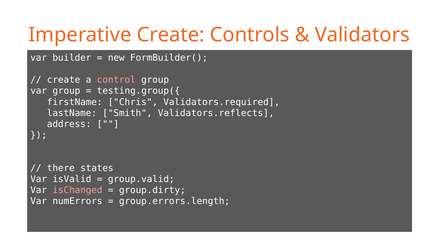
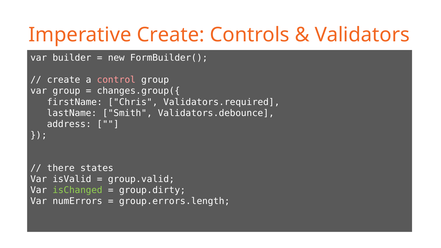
testing.group({: testing.group({ -> changes.group({
Validators.reflects: Validators.reflects -> Validators.debounce
isChanged colour: pink -> light green
